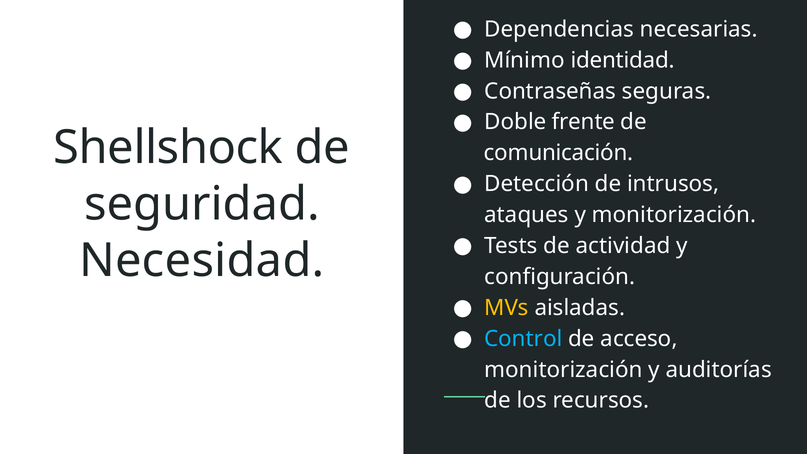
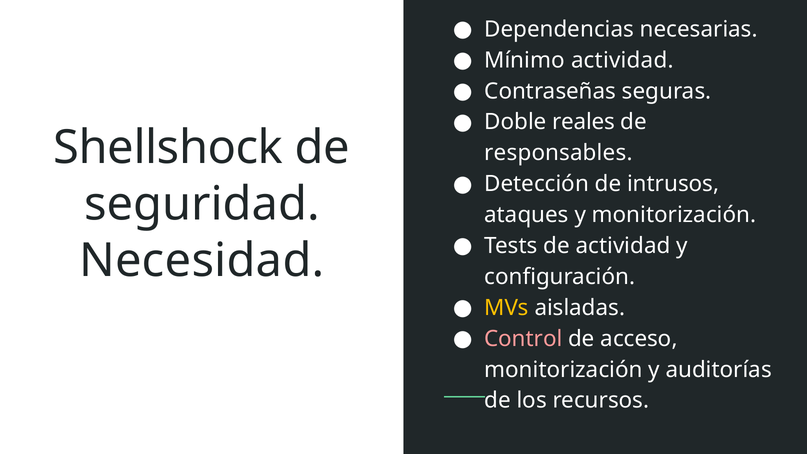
Mínimo identidad: identidad -> actividad
frente: frente -> reales
comunicación: comunicación -> responsables
Control colour: light blue -> pink
